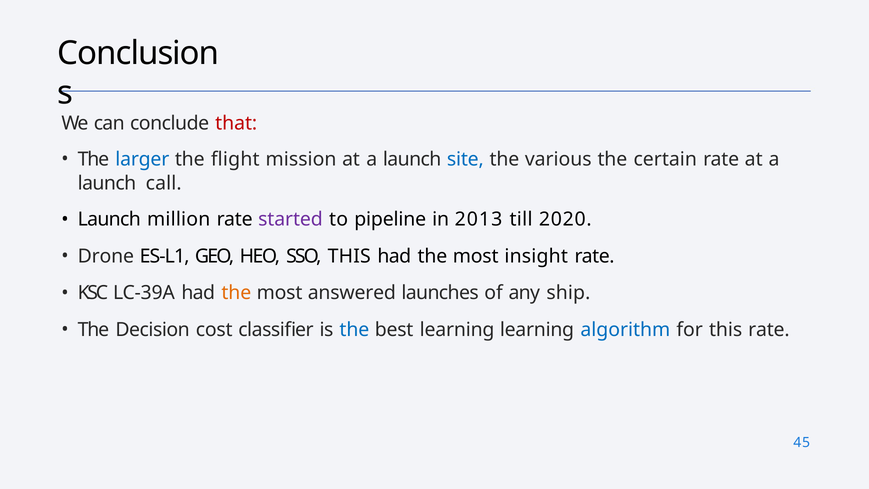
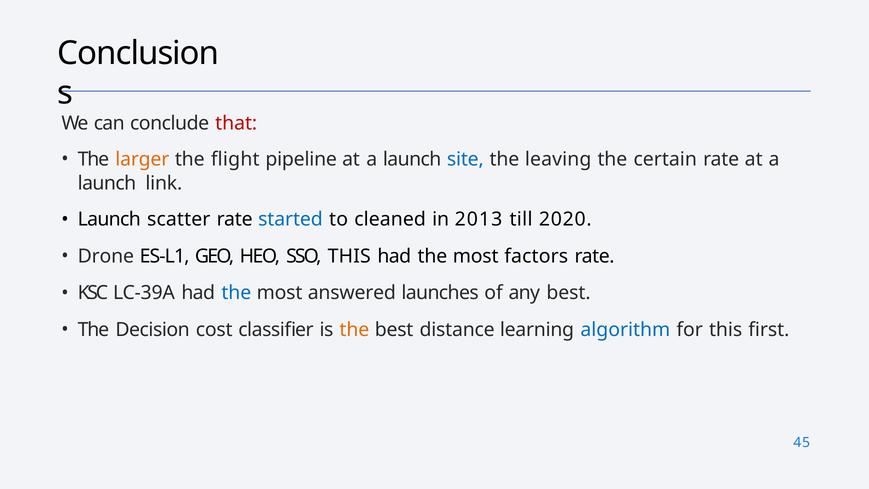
larger colour: blue -> orange
mission: mission -> pipeline
various: various -> leaving
call: call -> link
million: million -> scatter
started colour: purple -> blue
pipeline: pipeline -> cleaned
insight: insight -> factors
the at (236, 293) colour: orange -> blue
any ship: ship -> best
the at (354, 330) colour: blue -> orange
best learning: learning -> distance
this rate: rate -> first
